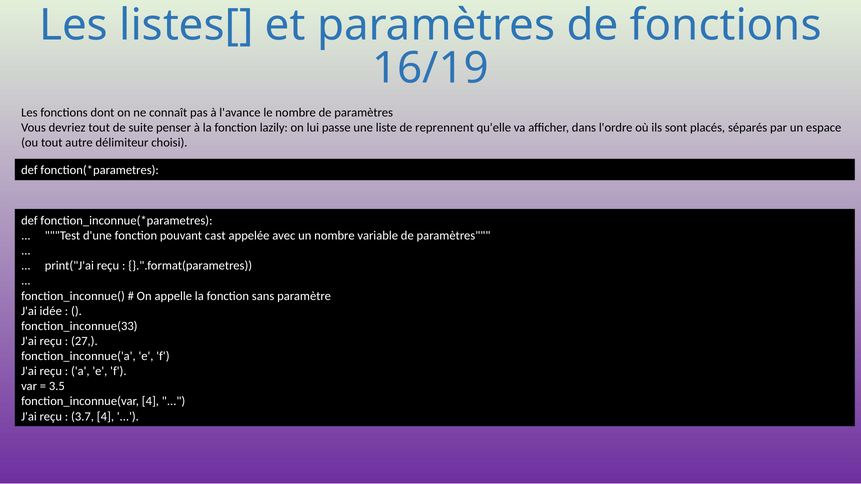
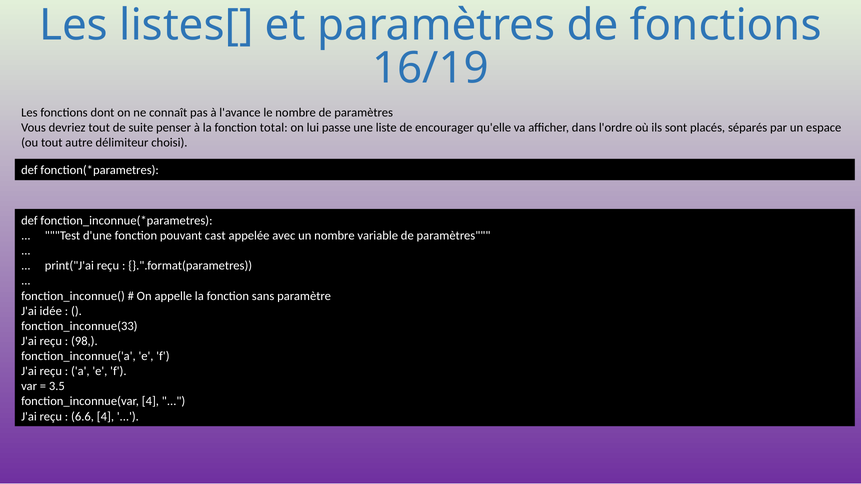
lazily: lazily -> total
reprennent: reprennent -> encourager
27: 27 -> 98
3.7: 3.7 -> 6.6
